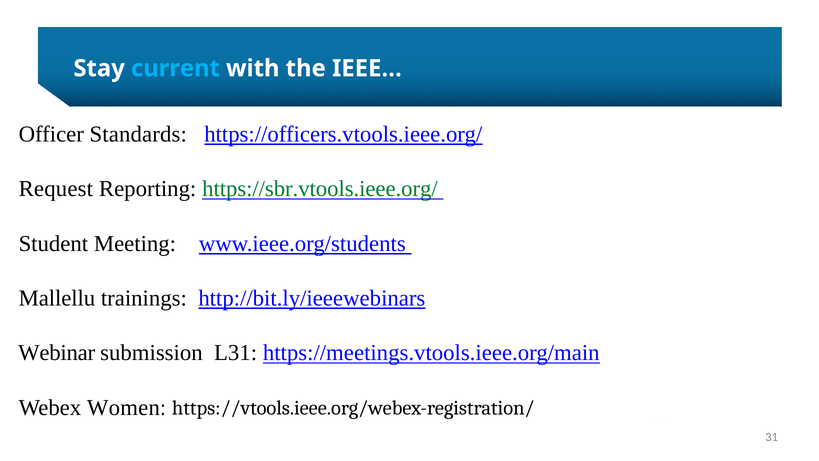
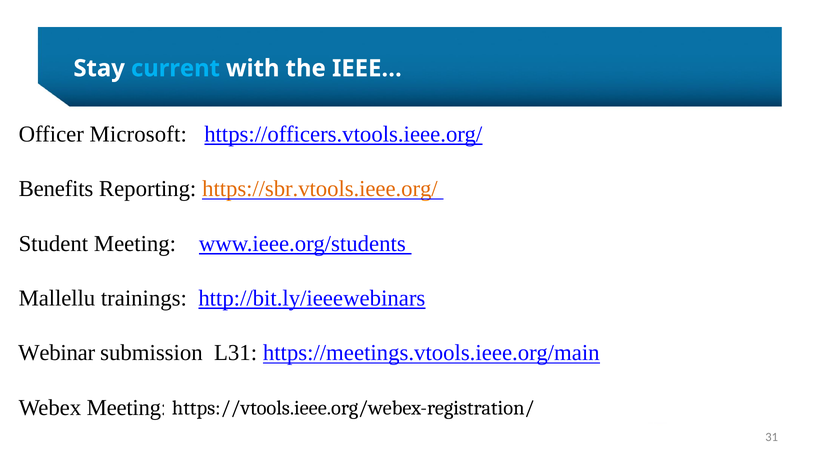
Standards: Standards -> Microsoft
Request: Request -> Benefits
https://sbr.vtools.ieee.org/ colour: green -> orange
Webex Women: Women -> Meeting
